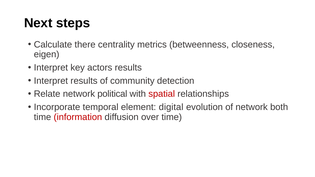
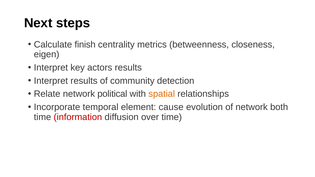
there: there -> finish
spatial colour: red -> orange
digital: digital -> cause
